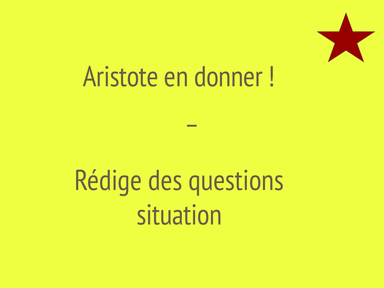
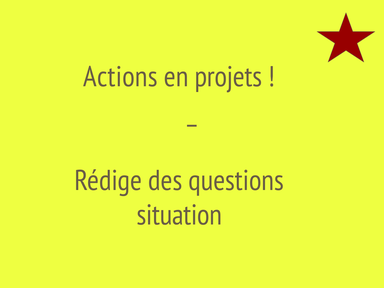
Aristote: Aristote -> Actions
donner: donner -> projets
